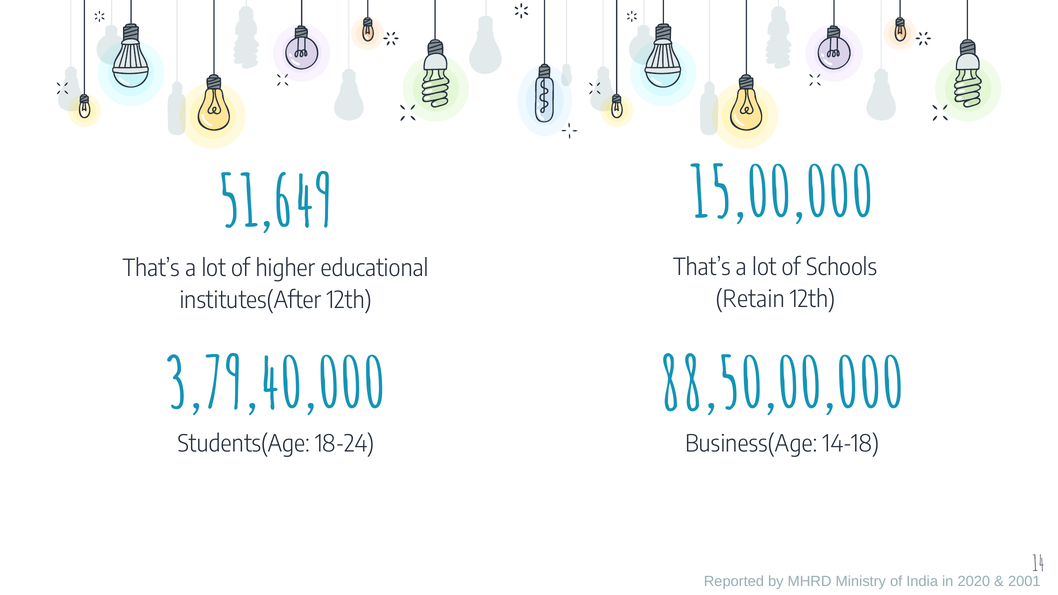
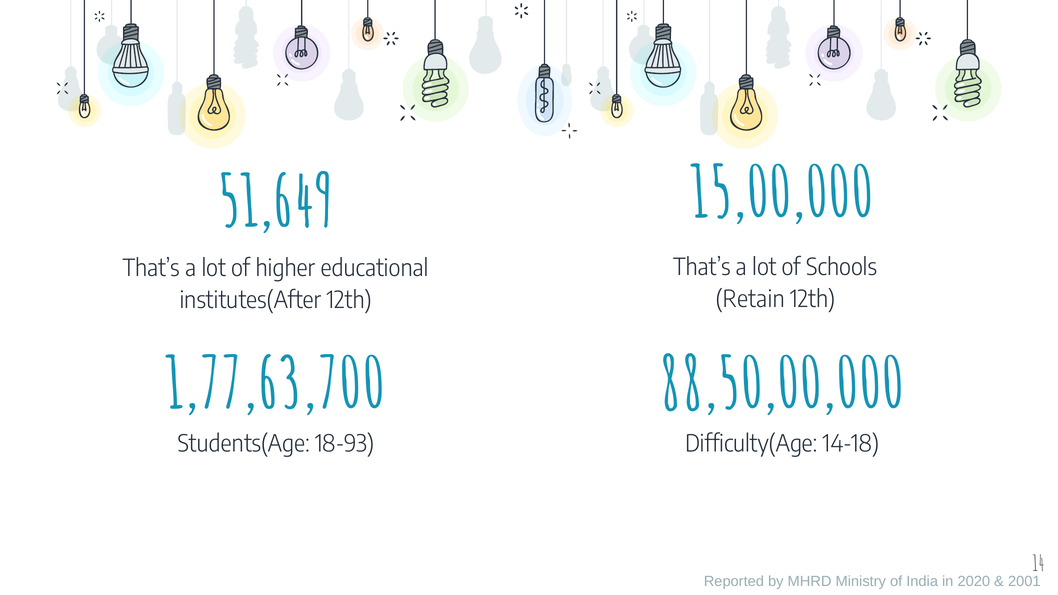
3,79,40,000: 3,79,40,000 -> 1,77,63,700
18-24: 18-24 -> 18-93
Business(Age: Business(Age -> Difficulty(Age
